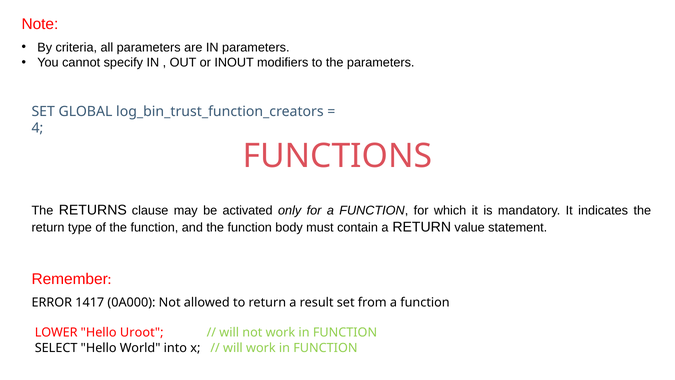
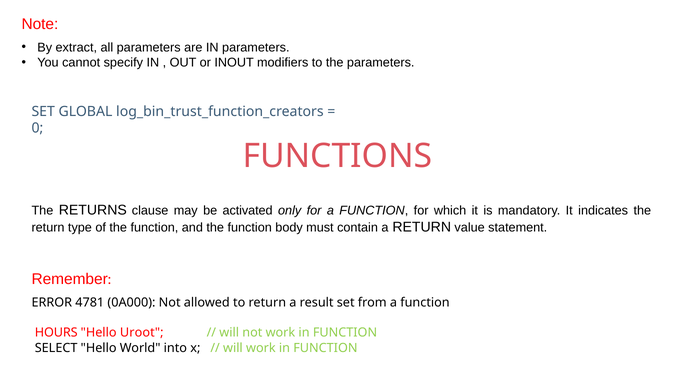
criteria: criteria -> extract
4: 4 -> 0
1417: 1417 -> 4781
LOWER: LOWER -> HOURS
